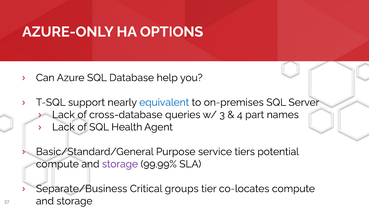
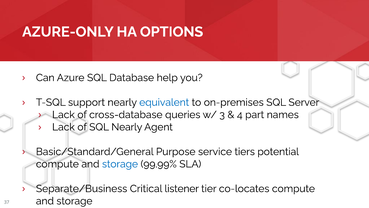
SQL Health: Health -> Nearly
storage at (120, 164) colour: purple -> blue
groups: groups -> listener
